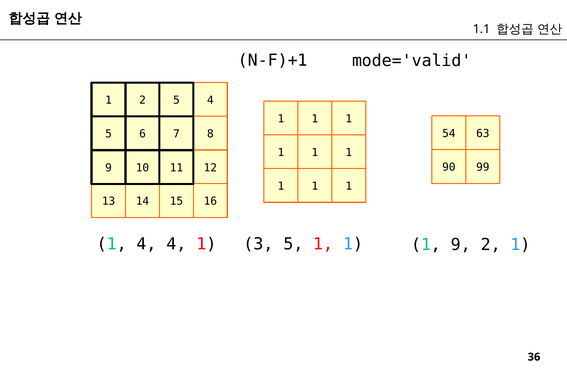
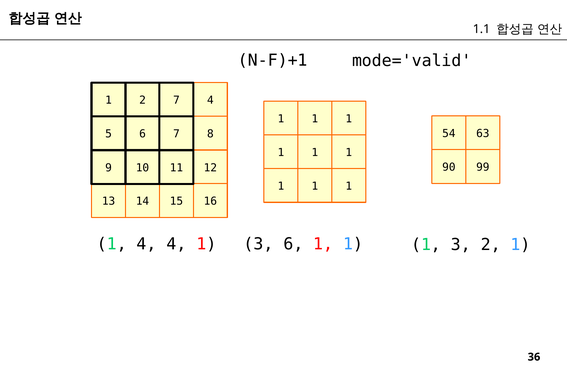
2 5: 5 -> 7
3 5: 5 -> 6
1 9: 9 -> 3
